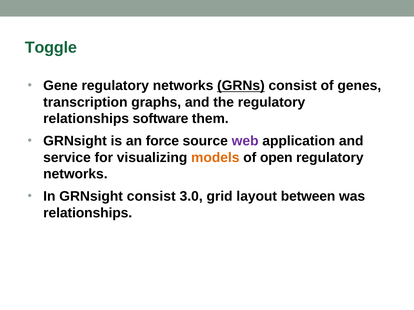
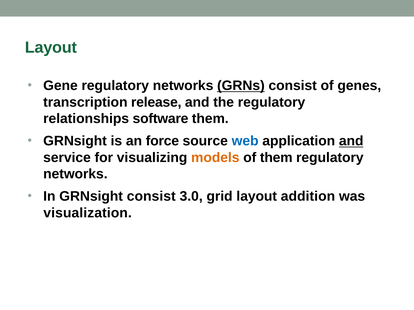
Toggle at (51, 48): Toggle -> Layout
graphs: graphs -> release
web colour: purple -> blue
and at (351, 141) underline: none -> present
of open: open -> them
between: between -> addition
relationships at (88, 213): relationships -> visualization
